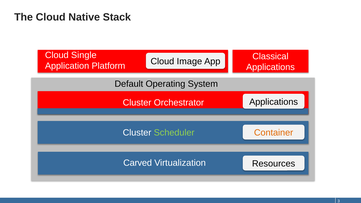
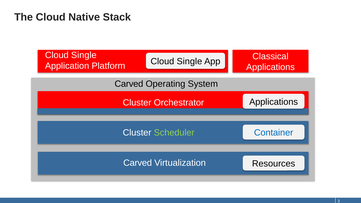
Platform Cloud Image: Image -> Single
Default at (129, 84): Default -> Carved
Container colour: orange -> blue
